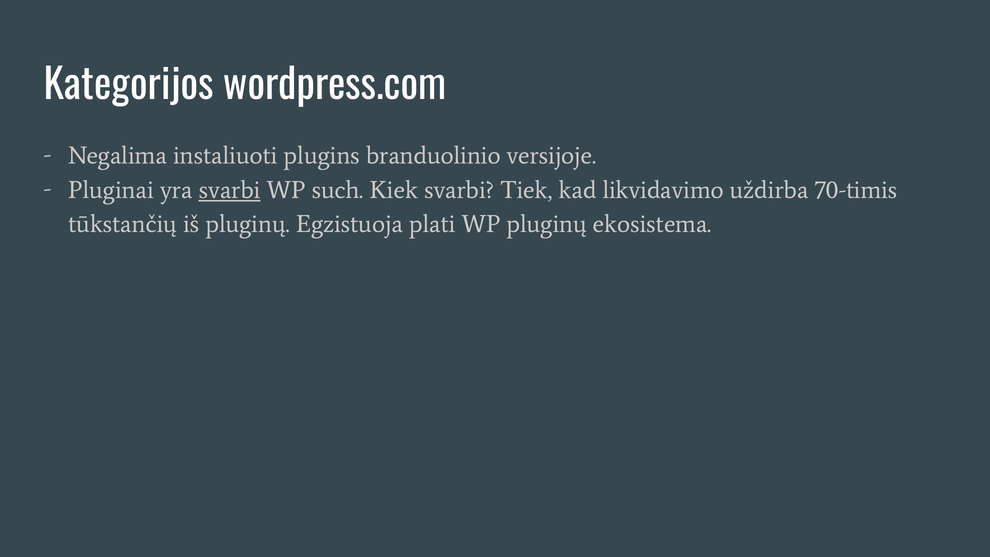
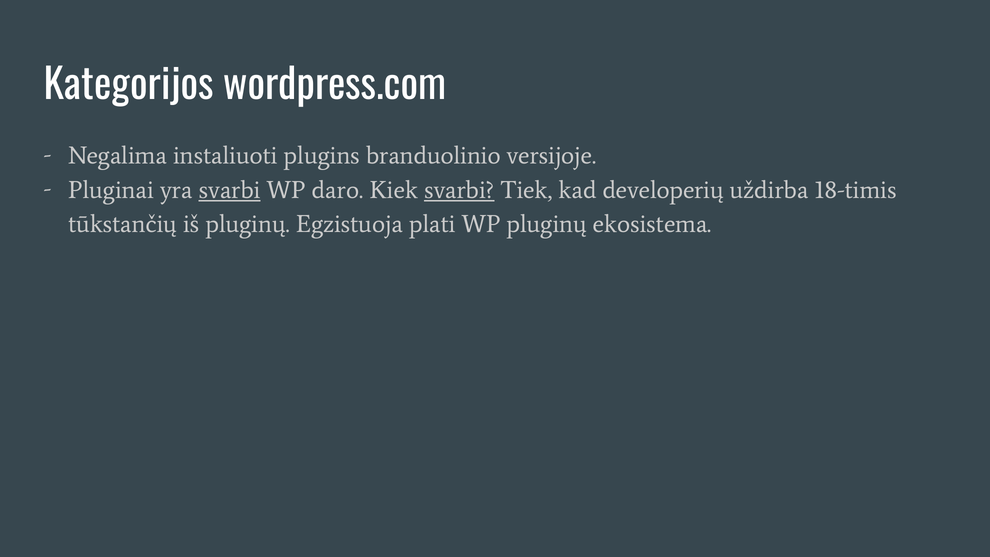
such: such -> daro
svarbi at (459, 190) underline: none -> present
likvidavimo: likvidavimo -> developerių
70-timis: 70-timis -> 18-timis
